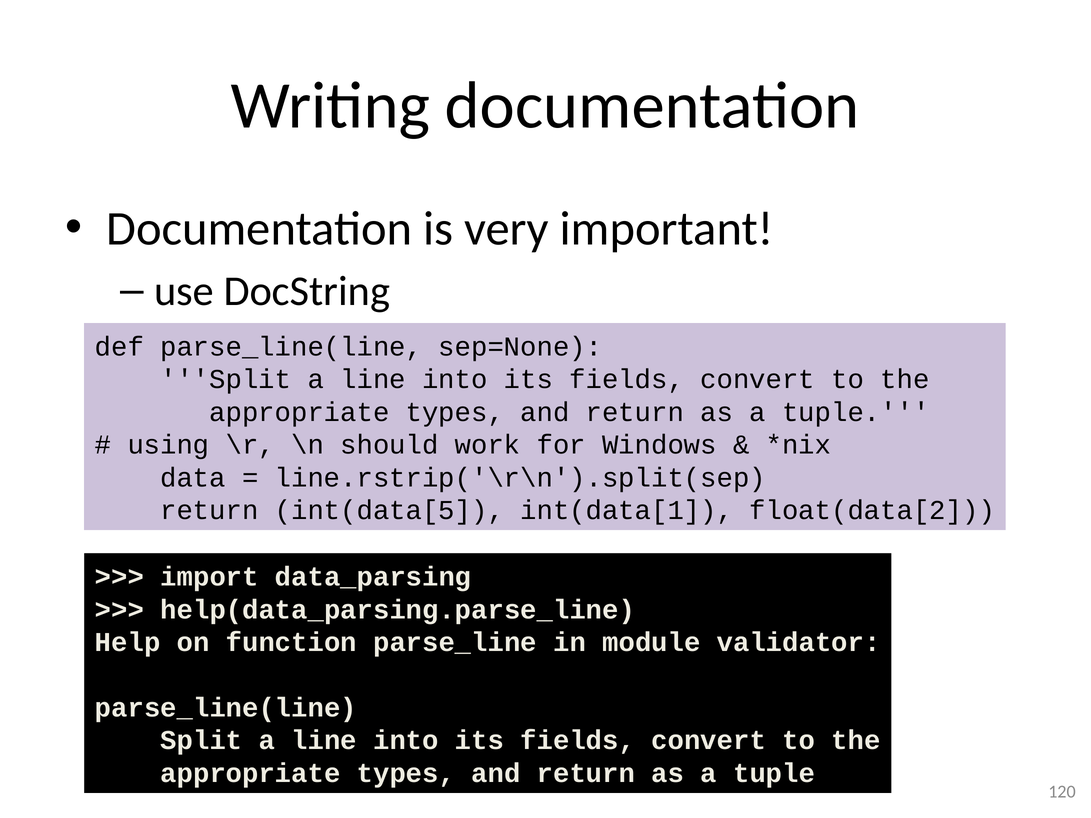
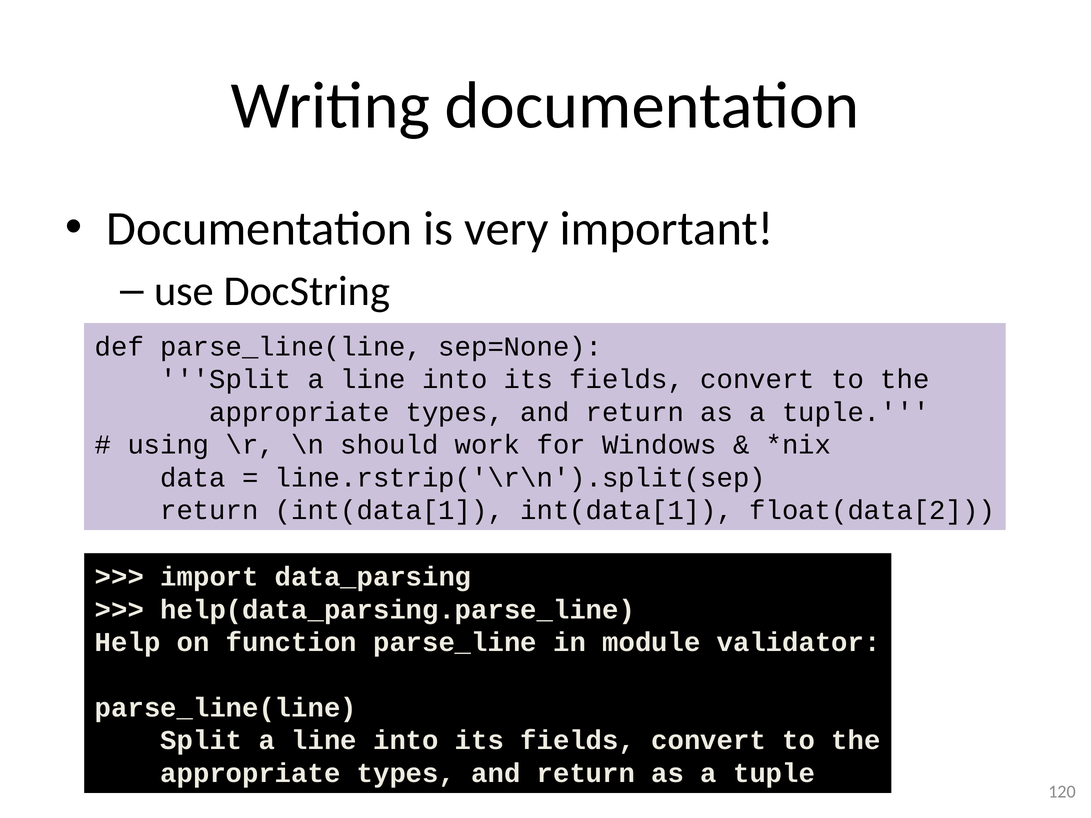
return int(data[5: int(data[5 -> int(data[1
